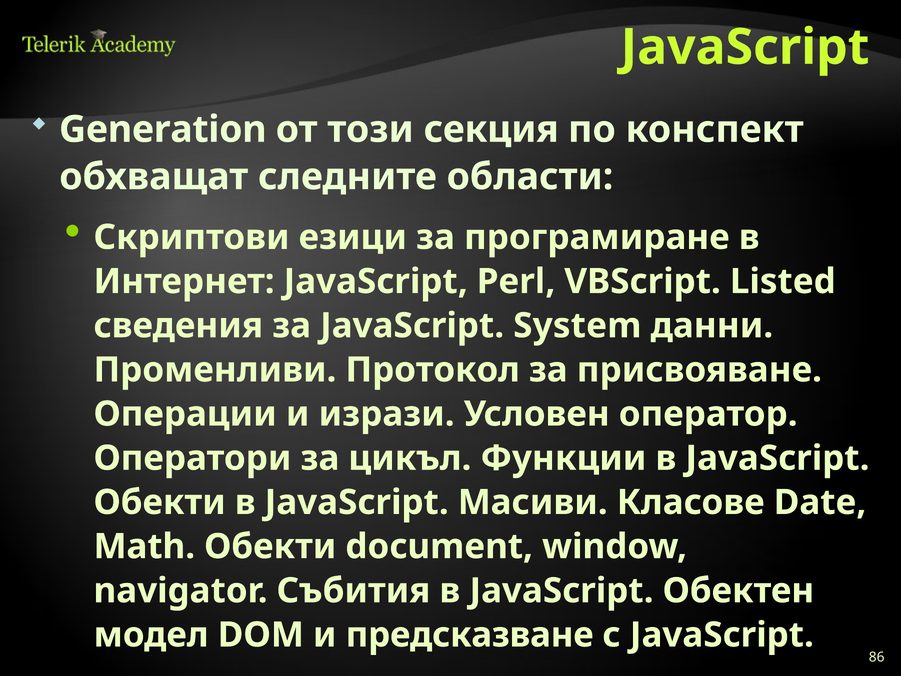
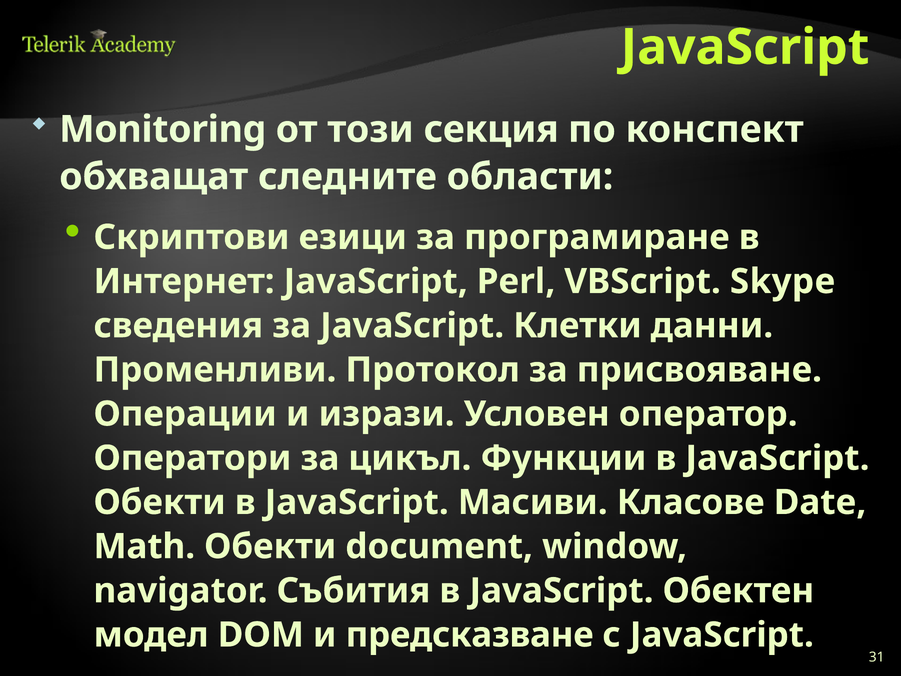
Generation: Generation -> Monitoring
Listed: Listed -> Skype
System: System -> Клетки
86: 86 -> 31
